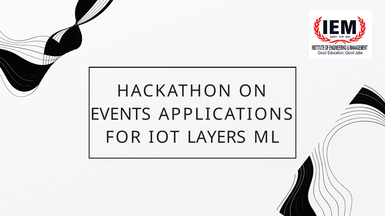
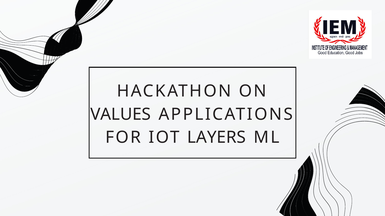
EVENTS: EVENTS -> VALUES
